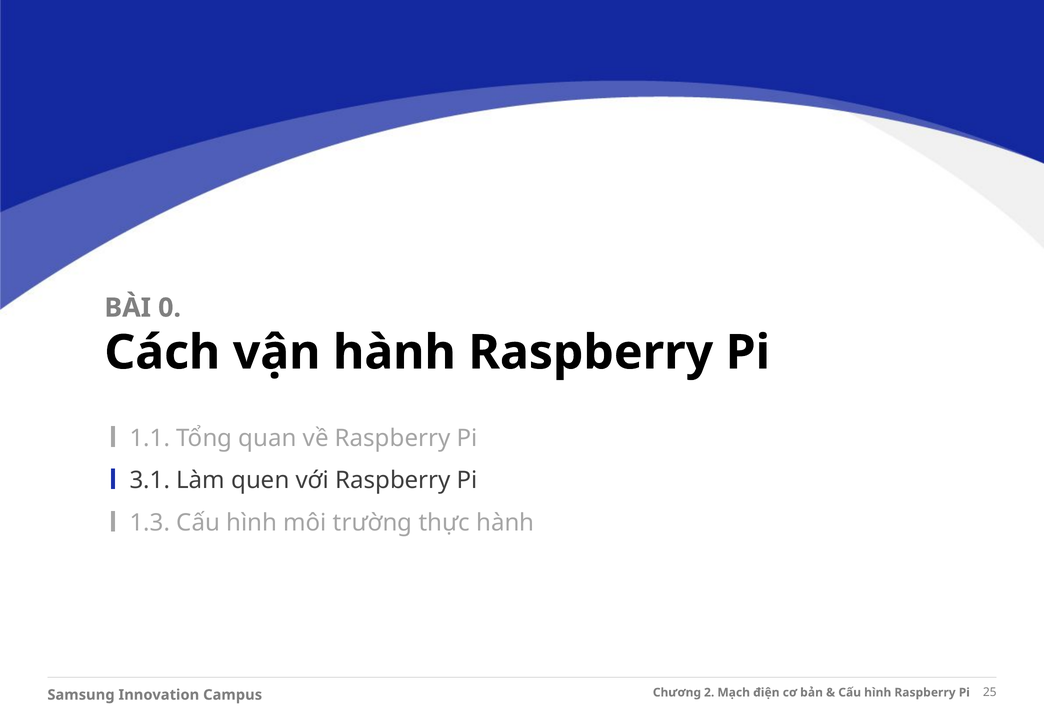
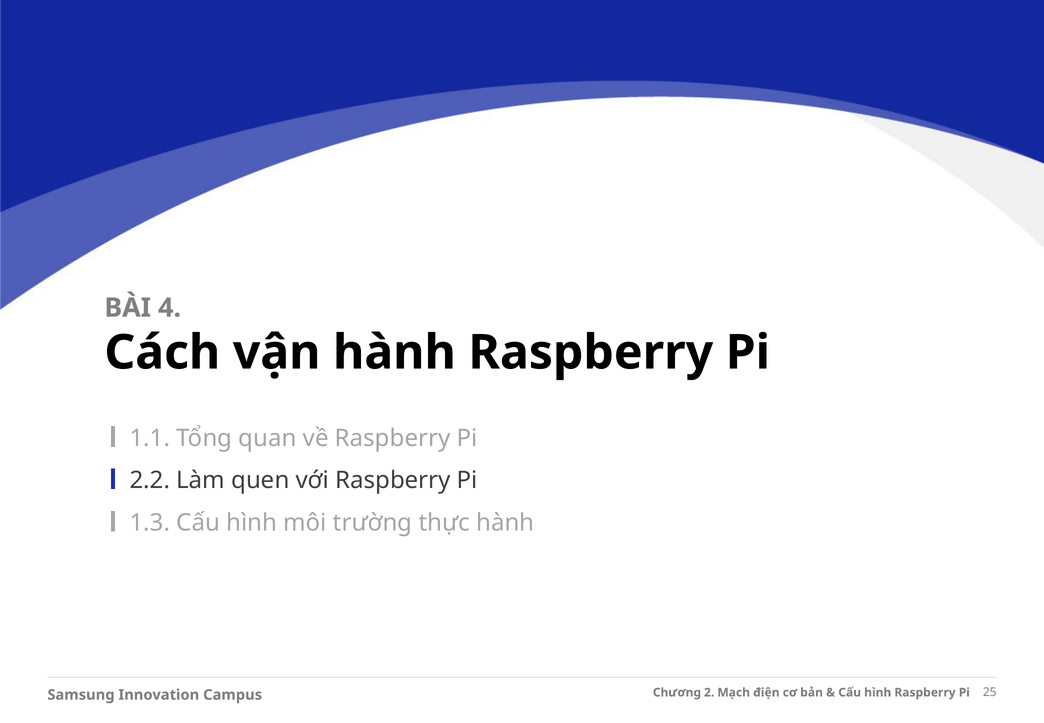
0: 0 -> 4
3.1: 3.1 -> 2.2
